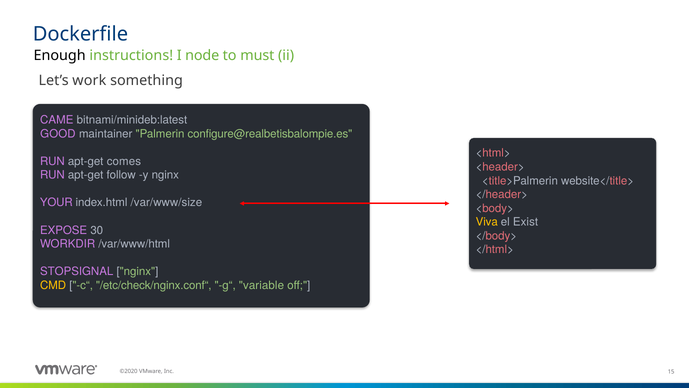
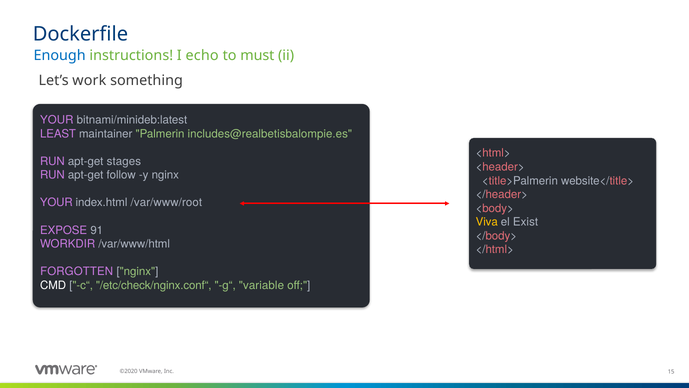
Enough colour: black -> blue
node: node -> echo
CAME at (57, 120): CAME -> YOUR
GOOD: GOOD -> LEAST
configure@realbetisbalompie.es: configure@realbetisbalompie.es -> includes@realbetisbalompie.es
comes: comes -> stages
/var/www/size: /var/www/size -> /var/www/root
30: 30 -> 91
STOPSIGNAL: STOPSIGNAL -> FORGOTTEN
CMD colour: yellow -> white
